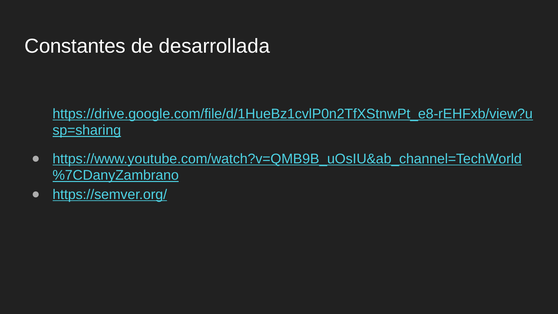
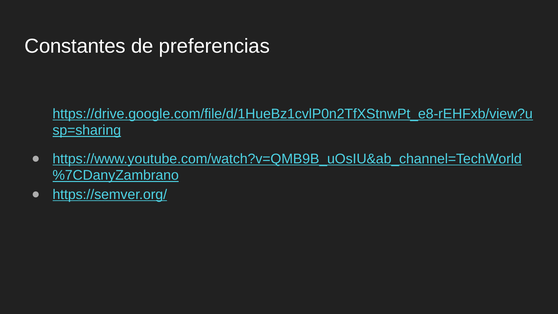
desarrollada: desarrollada -> preferencias
